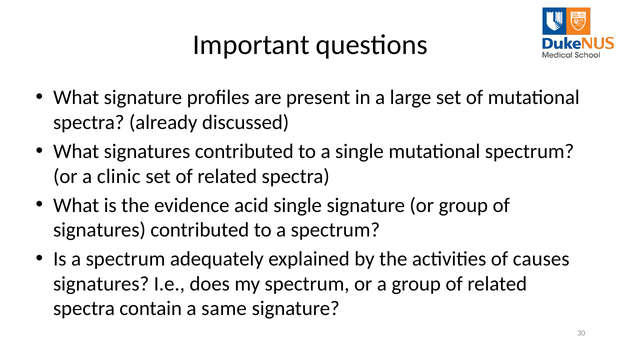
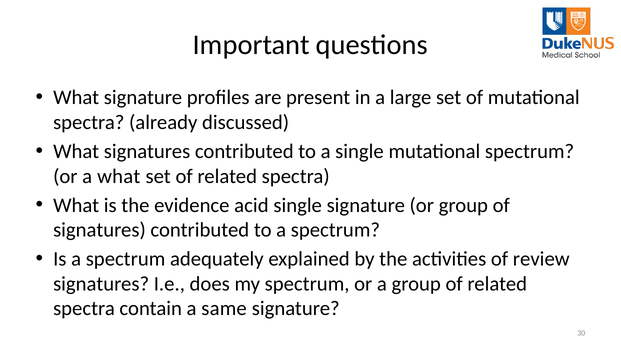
a clinic: clinic -> what
causes: causes -> review
